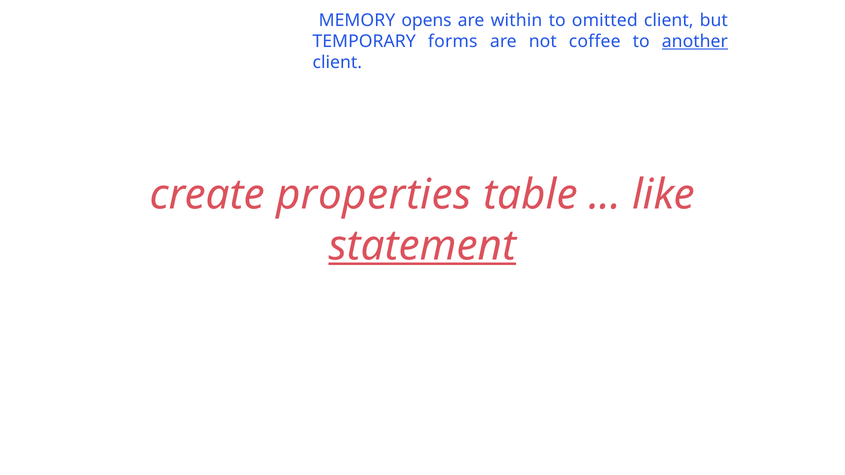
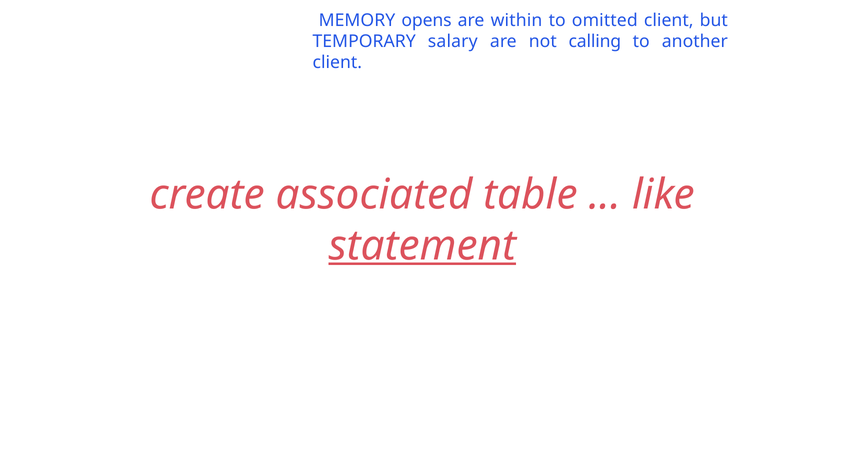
forms: forms -> salary
coffee: coffee -> calling
another underline: present -> none
properties: properties -> associated
